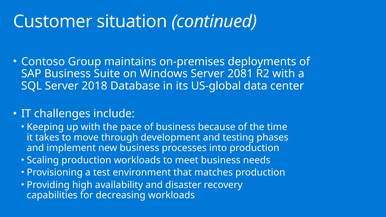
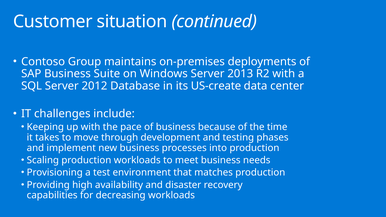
2081: 2081 -> 2013
2018: 2018 -> 2012
US-global: US-global -> US-create
